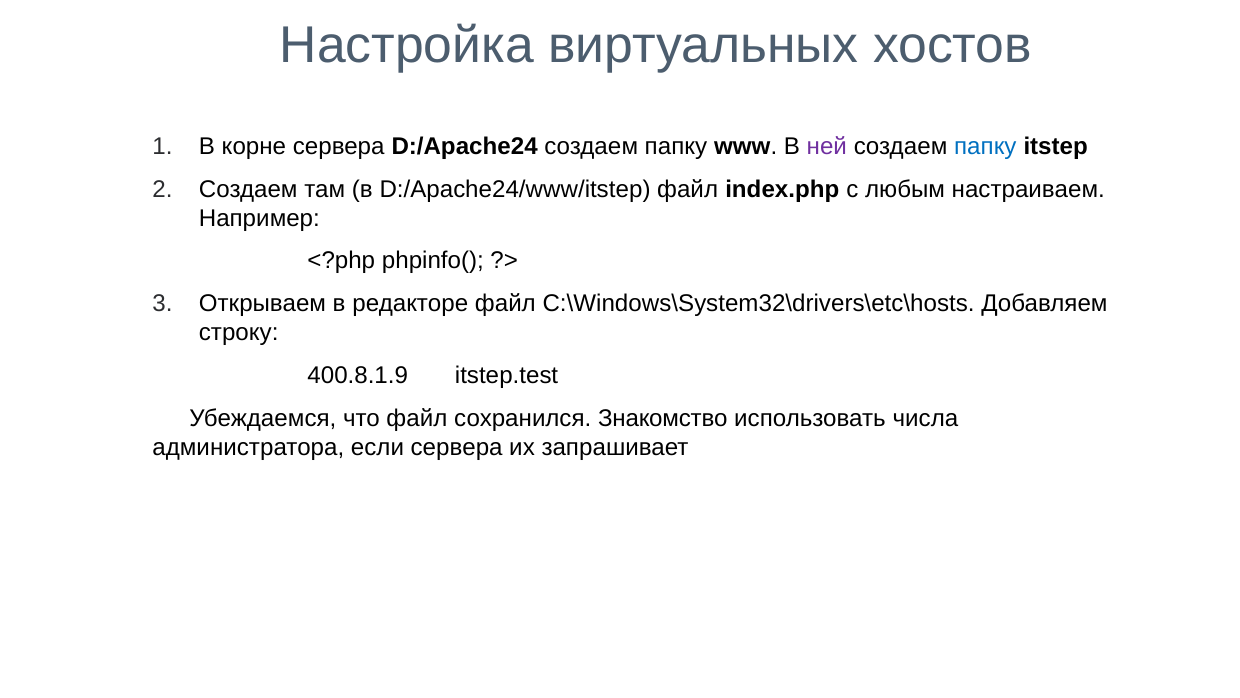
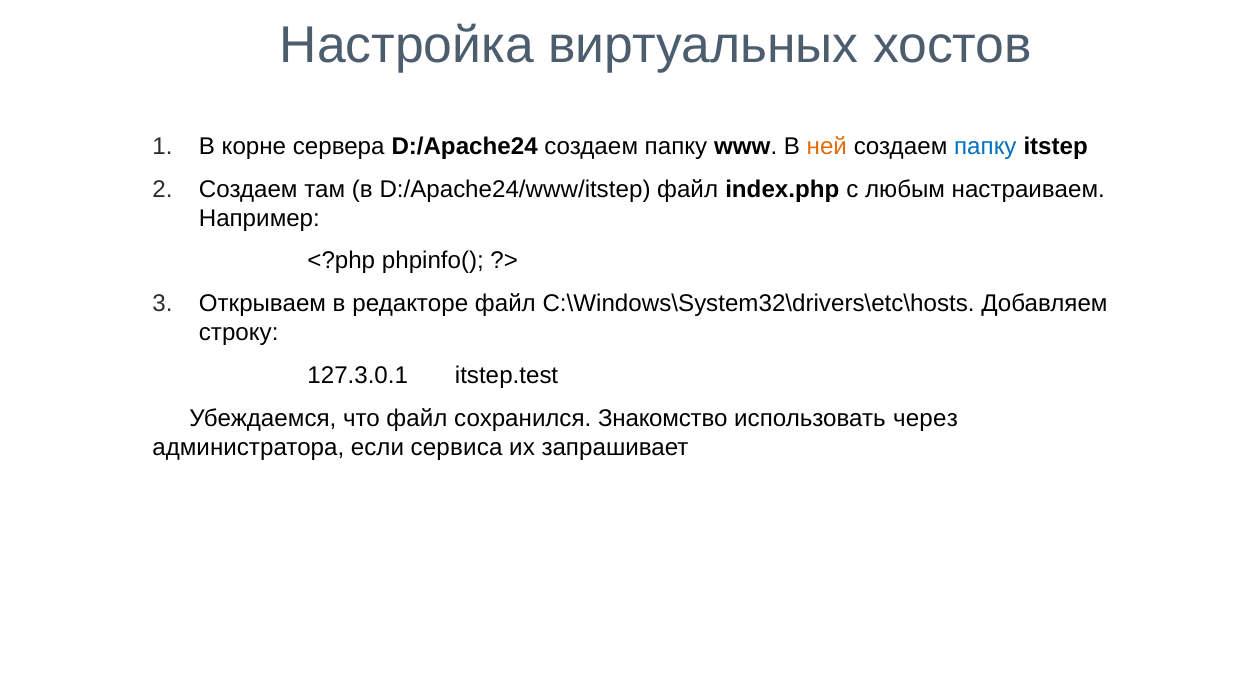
ней colour: purple -> orange
400.8.1.9: 400.8.1.9 -> 127.3.0.1
числа: числа -> через
если сервера: сервера -> сервиса
